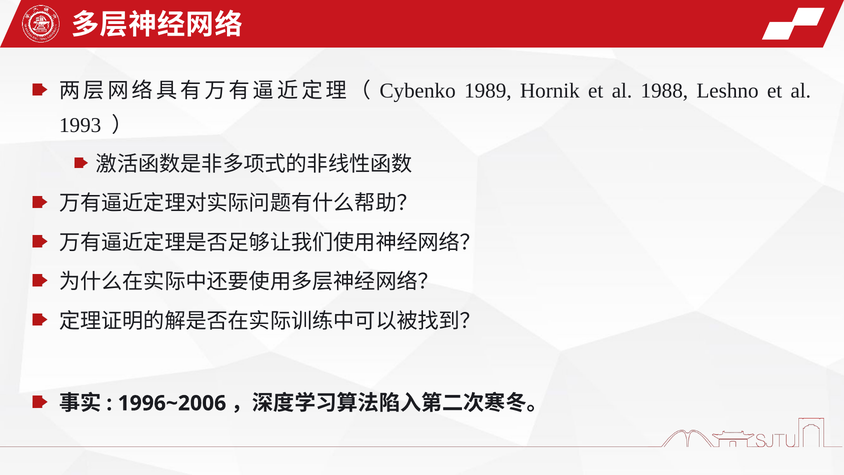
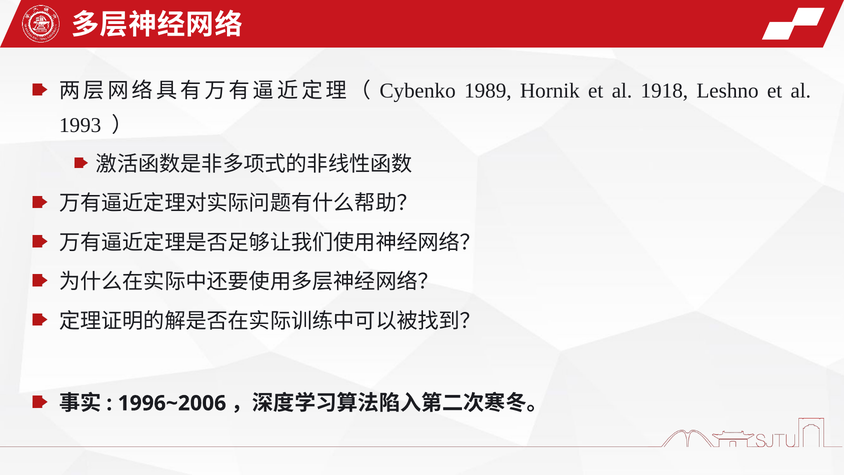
1988: 1988 -> 1918
